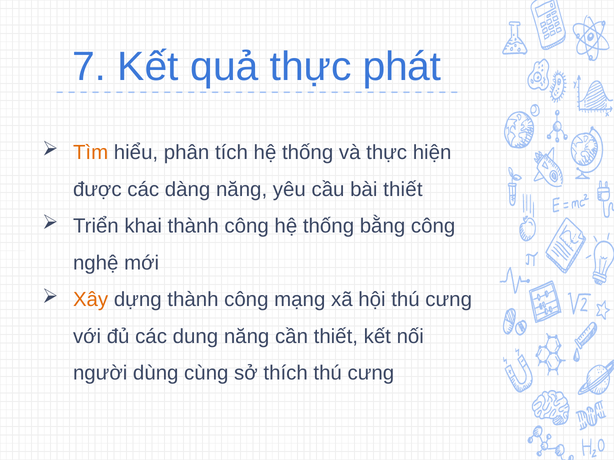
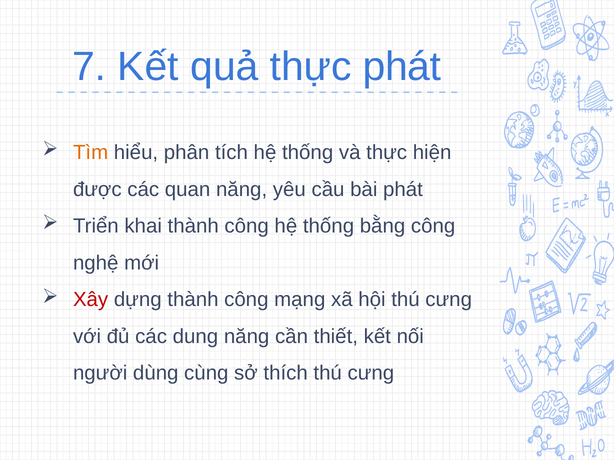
dàng: dàng -> quan
bài thiết: thiết -> phát
Xây colour: orange -> red
